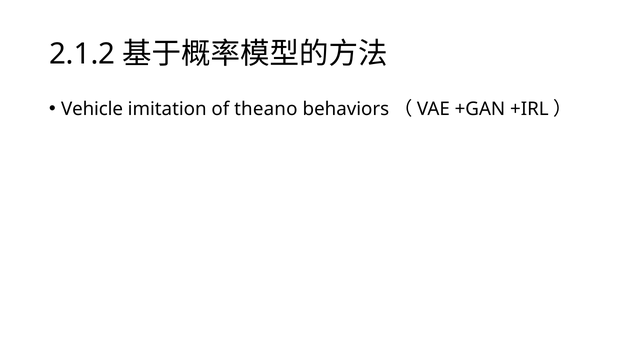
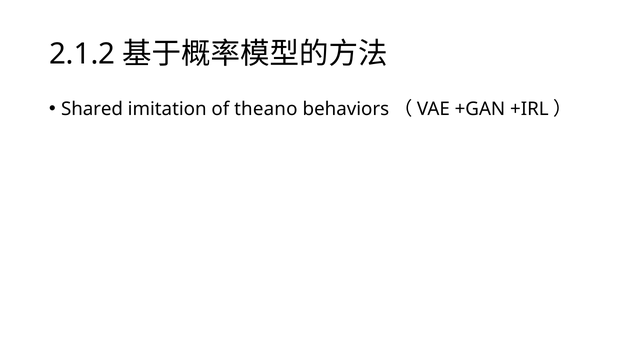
Vehicle: Vehicle -> Shared
